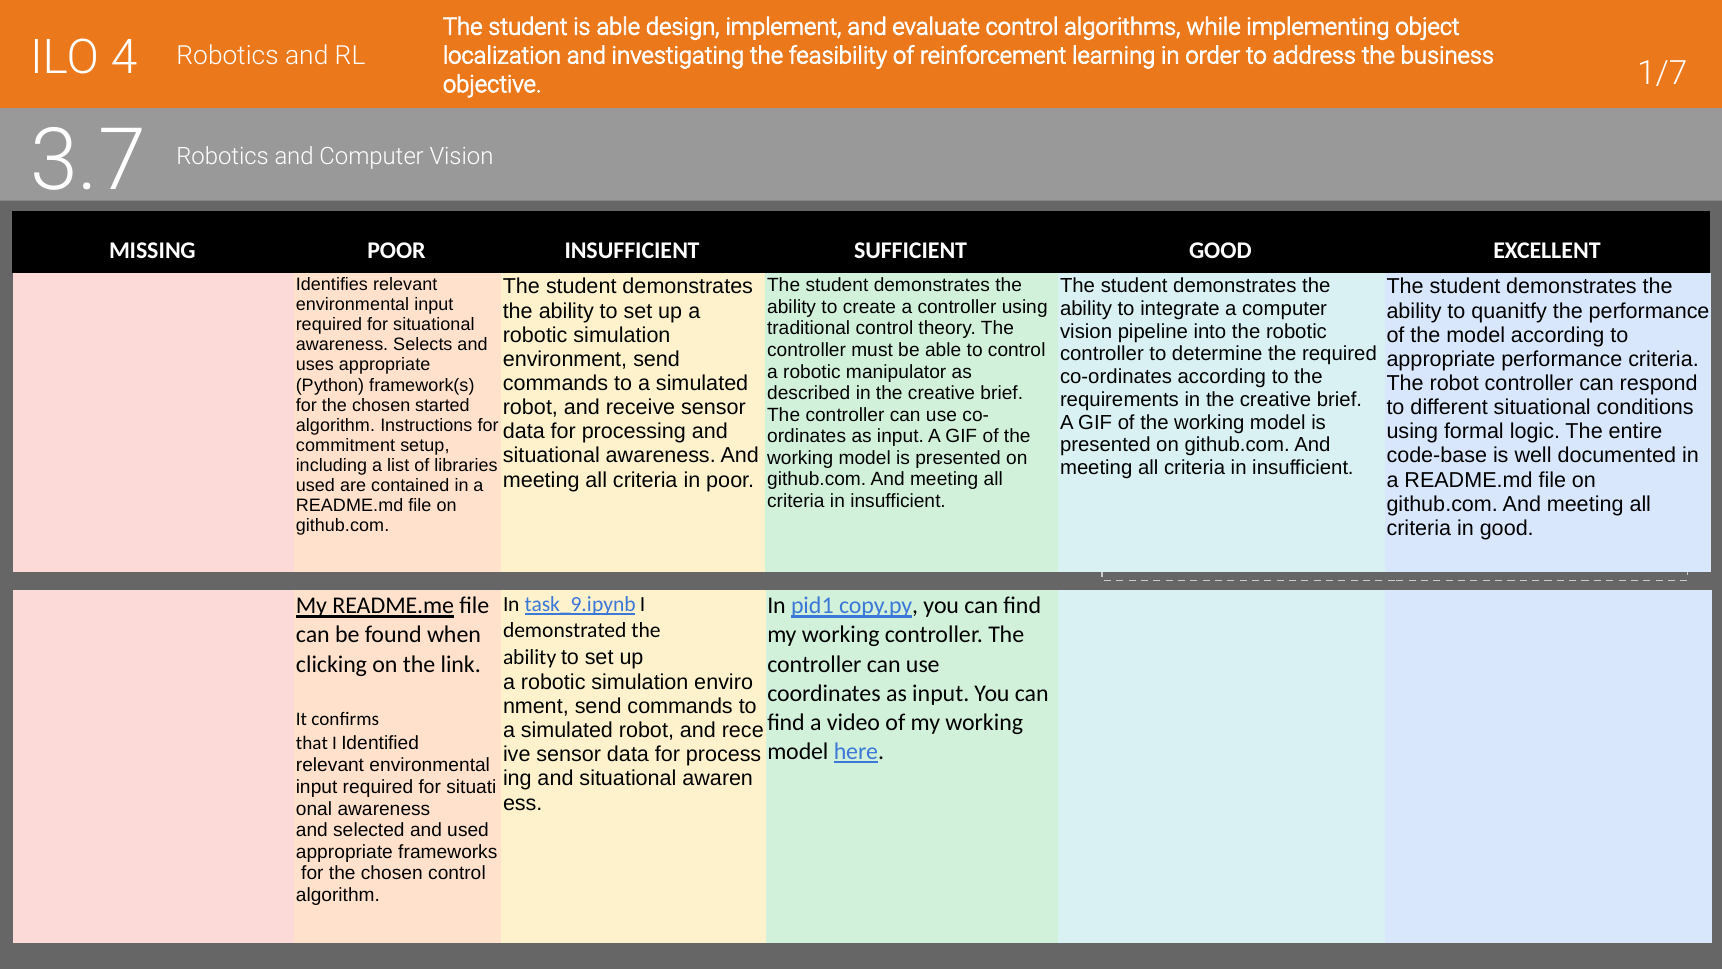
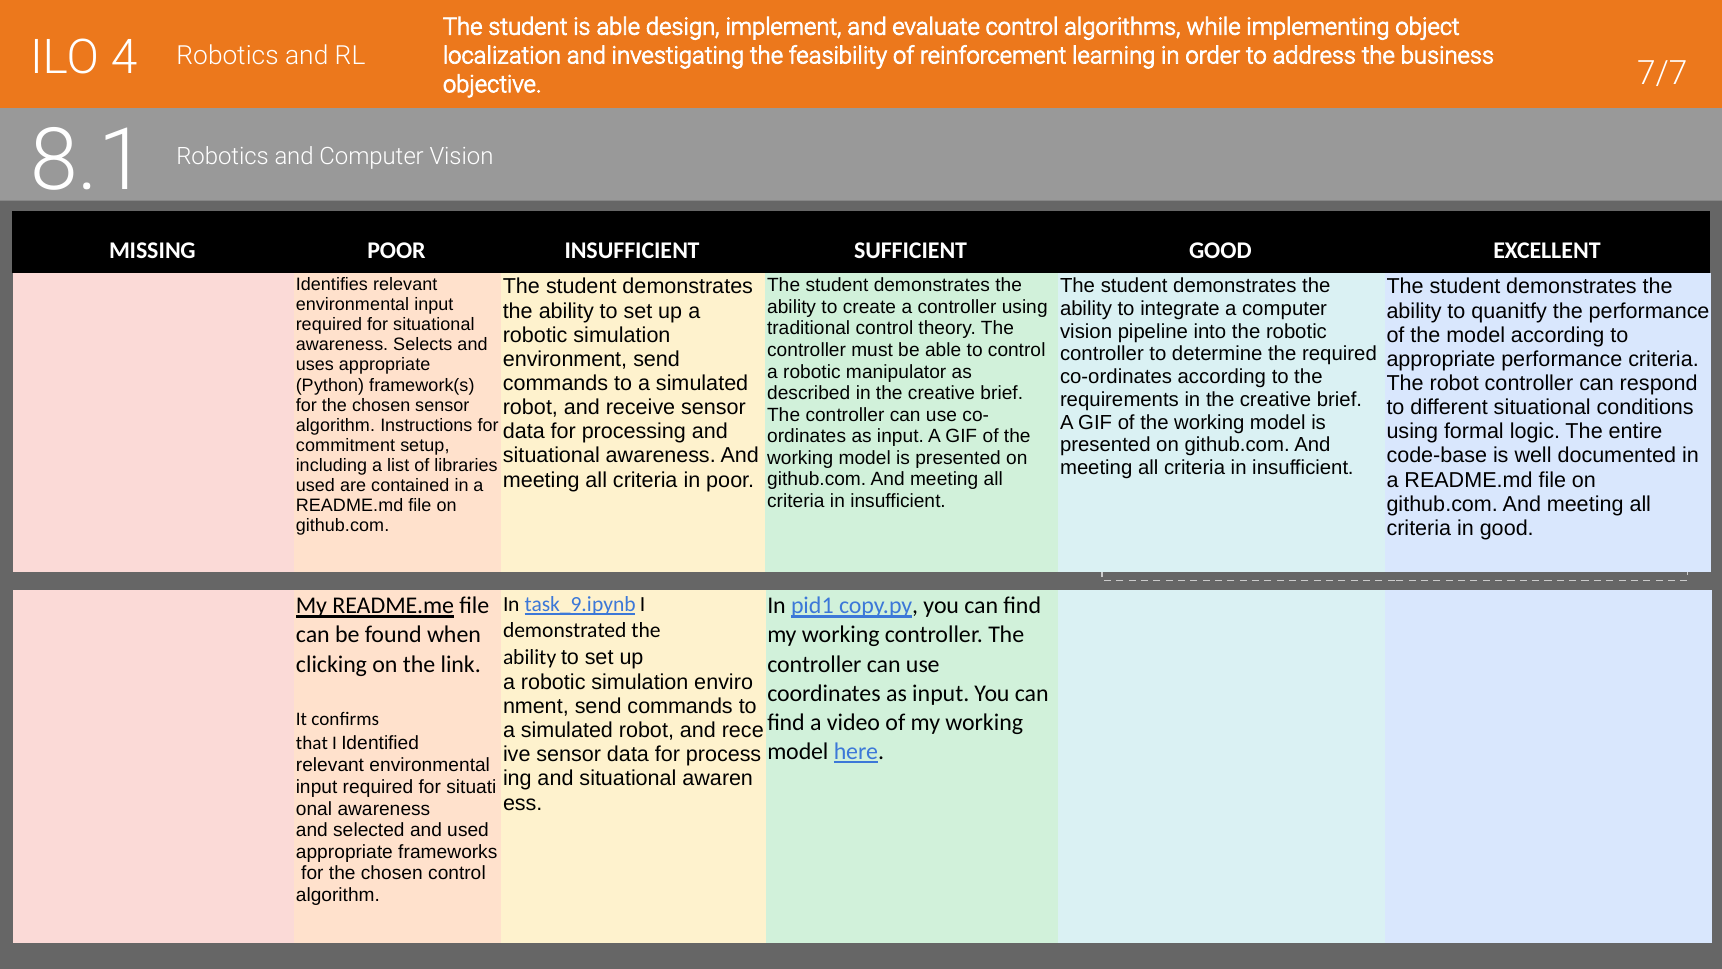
1/7: 1/7 -> 7/7
3.7: 3.7 -> 8.1
chosen started: started -> sensor
